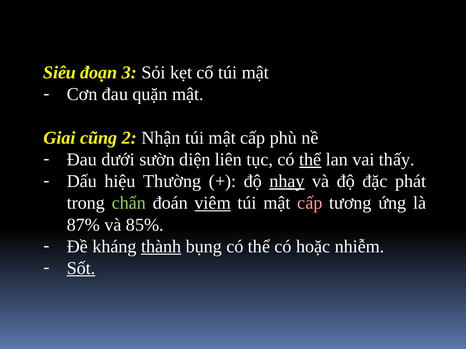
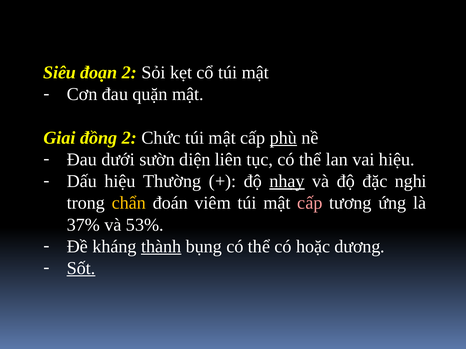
đoạn 3: 3 -> 2
cũng: cũng -> đồng
Nhận: Nhận -> Chức
phù underline: none -> present
thể at (310, 160) underline: present -> none
vai thấy: thấy -> hiệu
phát: phát -> nghi
chẩn colour: light green -> yellow
viêm underline: present -> none
87%: 87% -> 37%
85%: 85% -> 53%
nhiễm: nhiễm -> dương
